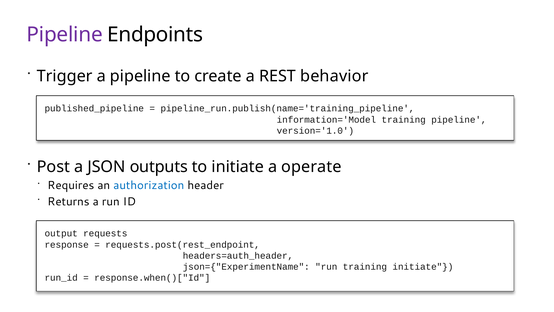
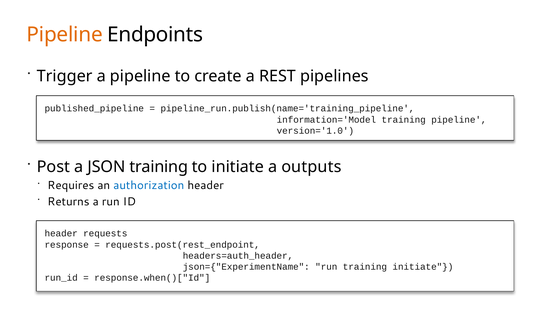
Pipeline at (65, 35) colour: purple -> orange
behavior: behavior -> pipelines
JSON outputs: outputs -> training
operate: operate -> outputs
output at (61, 233): output -> header
